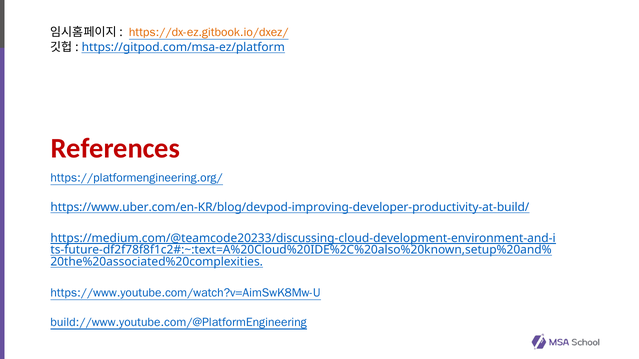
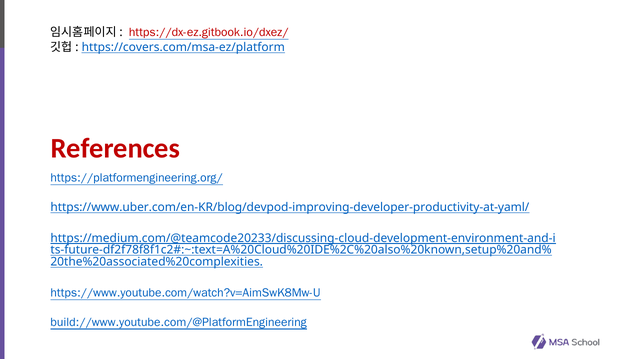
https://dx-ez.gitbook.io/dxez/ colour: orange -> red
https://gitpod.com/msa-ez/platform: https://gitpod.com/msa-ez/platform -> https://covers.com/msa-ez/platform
https://www.uber.com/en-KR/blog/devpod-improving-developer-productivity-at-build/: https://www.uber.com/en-KR/blog/devpod-improving-developer-productivity-at-build/ -> https://www.uber.com/en-KR/blog/devpod-improving-developer-productivity-at-yaml/
